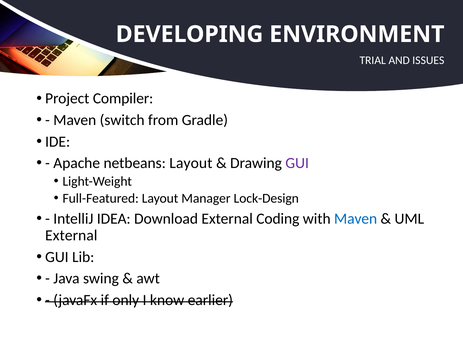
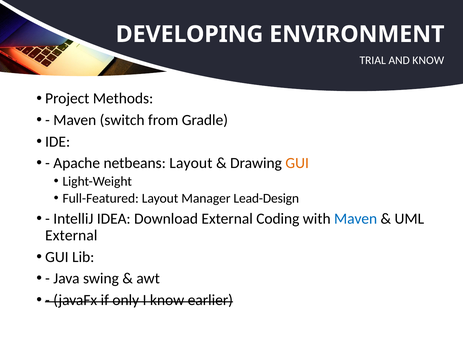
AND ISSUES: ISSUES -> KNOW
Compiler: Compiler -> Methods
GUI at (297, 163) colour: purple -> orange
Lock-Design: Lock-Design -> Lead-Design
